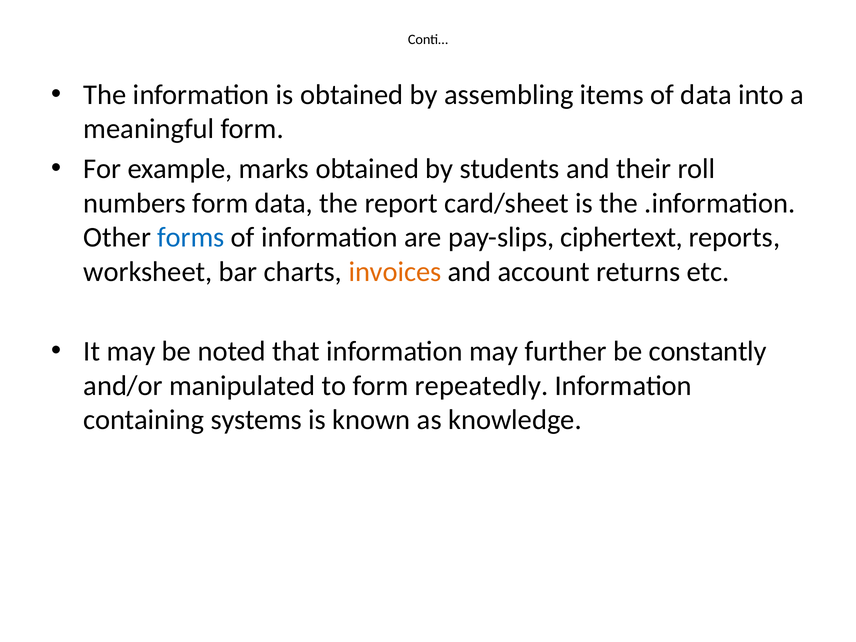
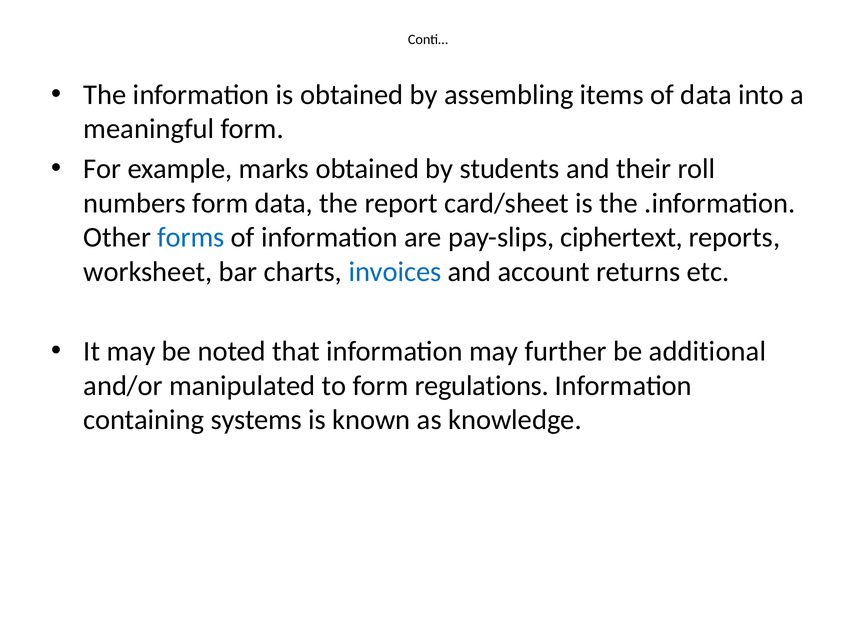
invoices colour: orange -> blue
constantly: constantly -> additional
repeatedly: repeatedly -> regulations
